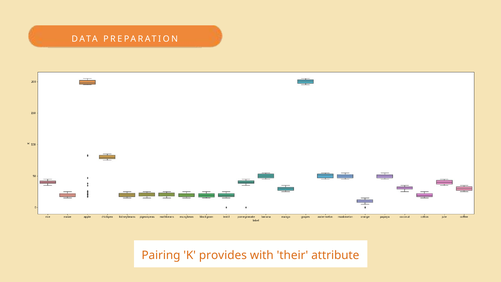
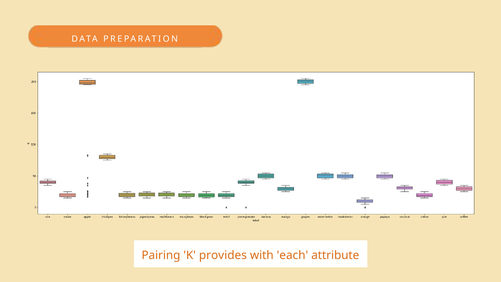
their: their -> each
